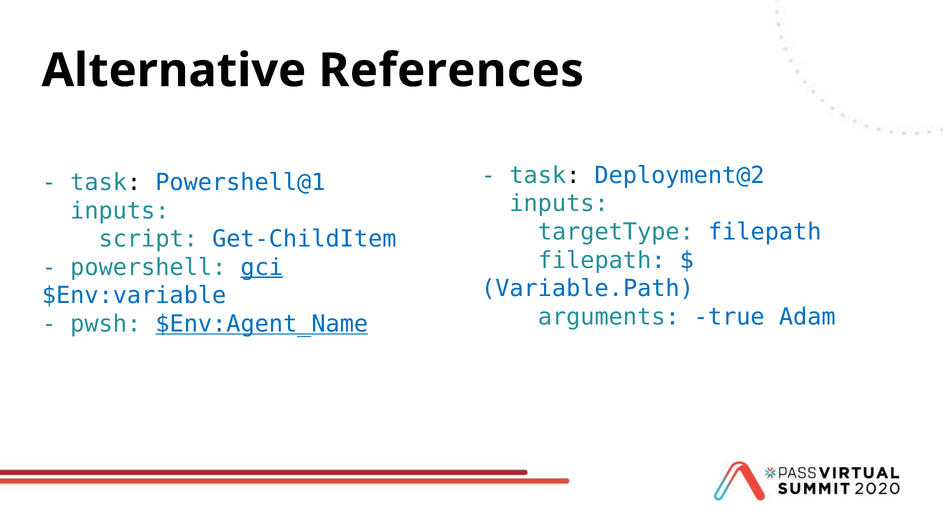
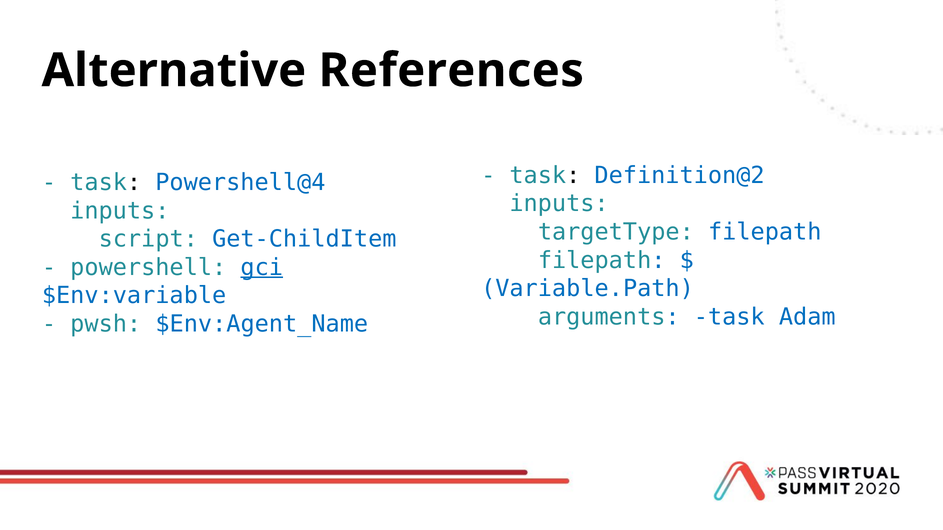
Deployment@2: Deployment@2 -> Definition@2
Powershell@1: Powershell@1 -> Powershell@4
arguments true: true -> task
$Env:Agent_Name underline: present -> none
